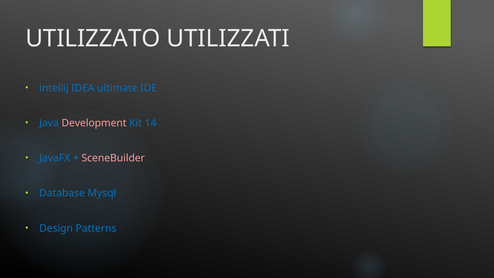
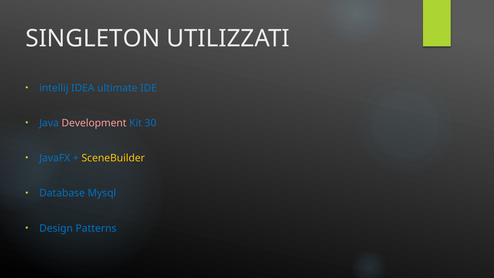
UTILIZZATO: UTILIZZATO -> SINGLETON
14: 14 -> 30
SceneBuilder colour: pink -> yellow
